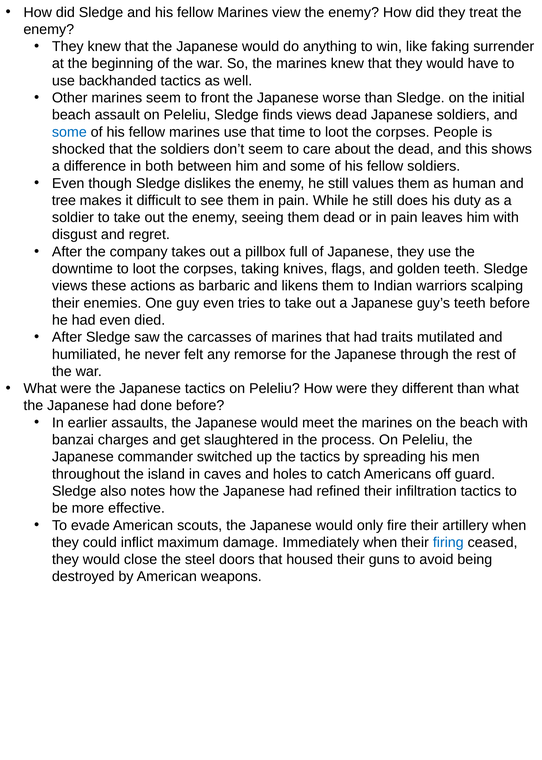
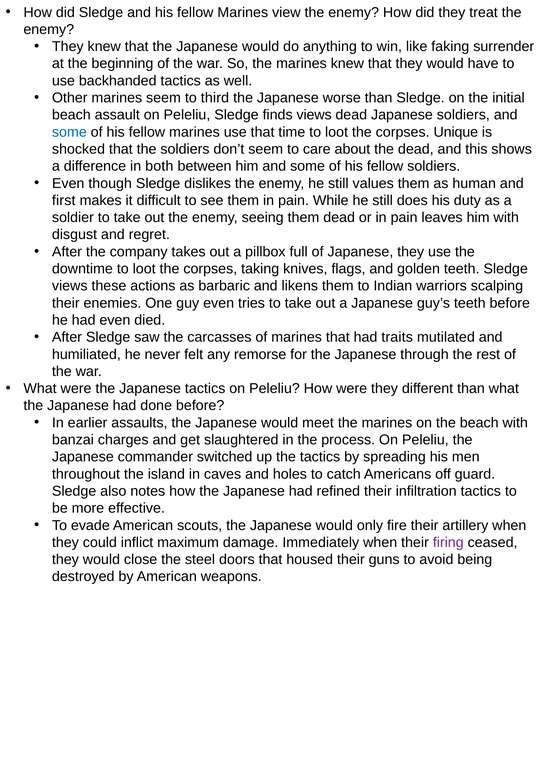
front: front -> third
People: People -> Unique
tree: tree -> first
firing colour: blue -> purple
